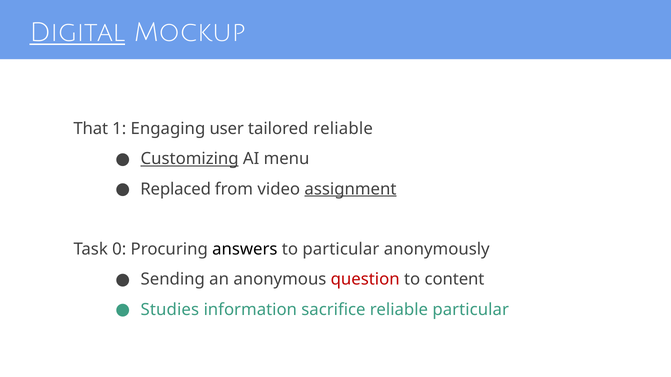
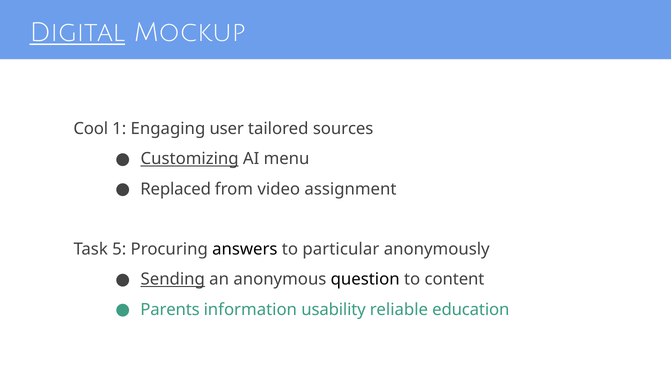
That: That -> Cool
tailored reliable: reliable -> sources
assignment underline: present -> none
0: 0 -> 5
Sending underline: none -> present
question colour: red -> black
Studies: Studies -> Parents
sacrifice: sacrifice -> usability
reliable particular: particular -> education
